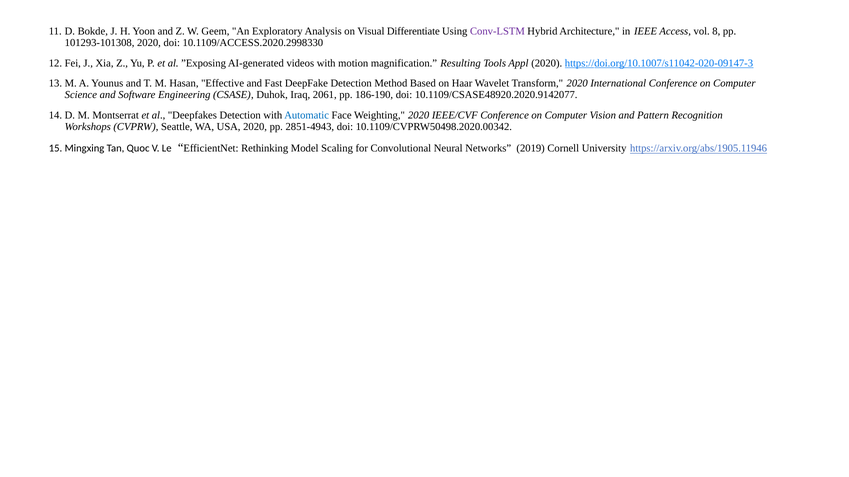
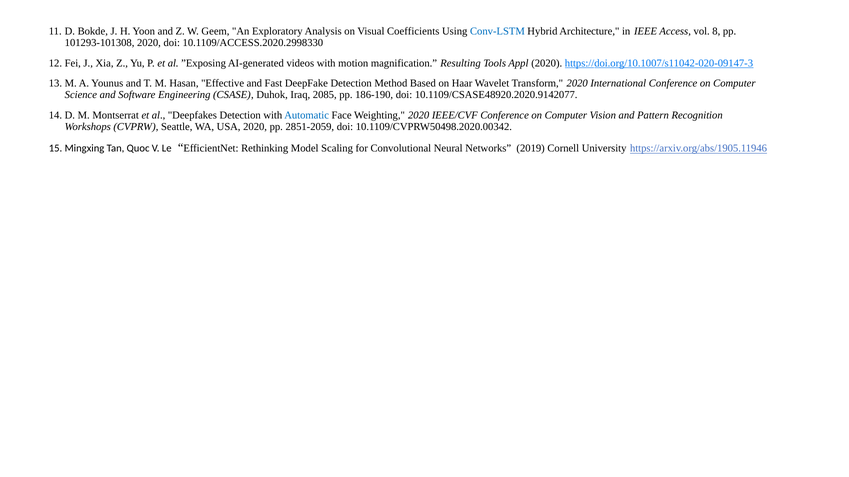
Differentiate: Differentiate -> Coefficients
Conv-LSTM colour: purple -> blue
2061: 2061 -> 2085
2851-4943: 2851-4943 -> 2851-2059
